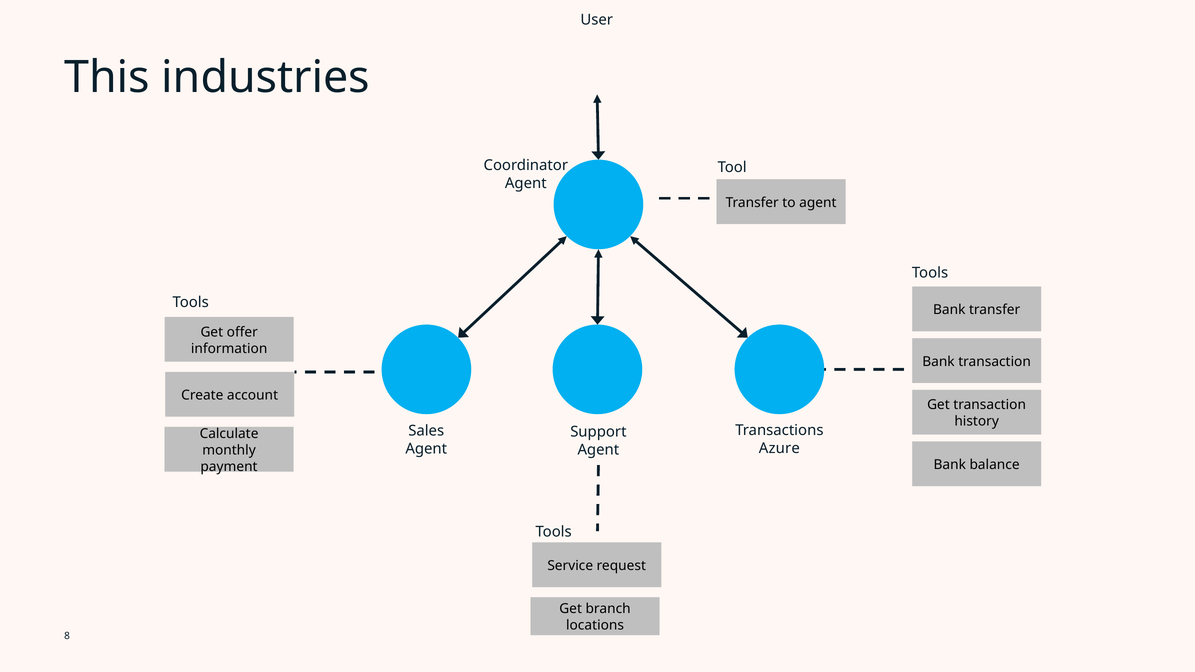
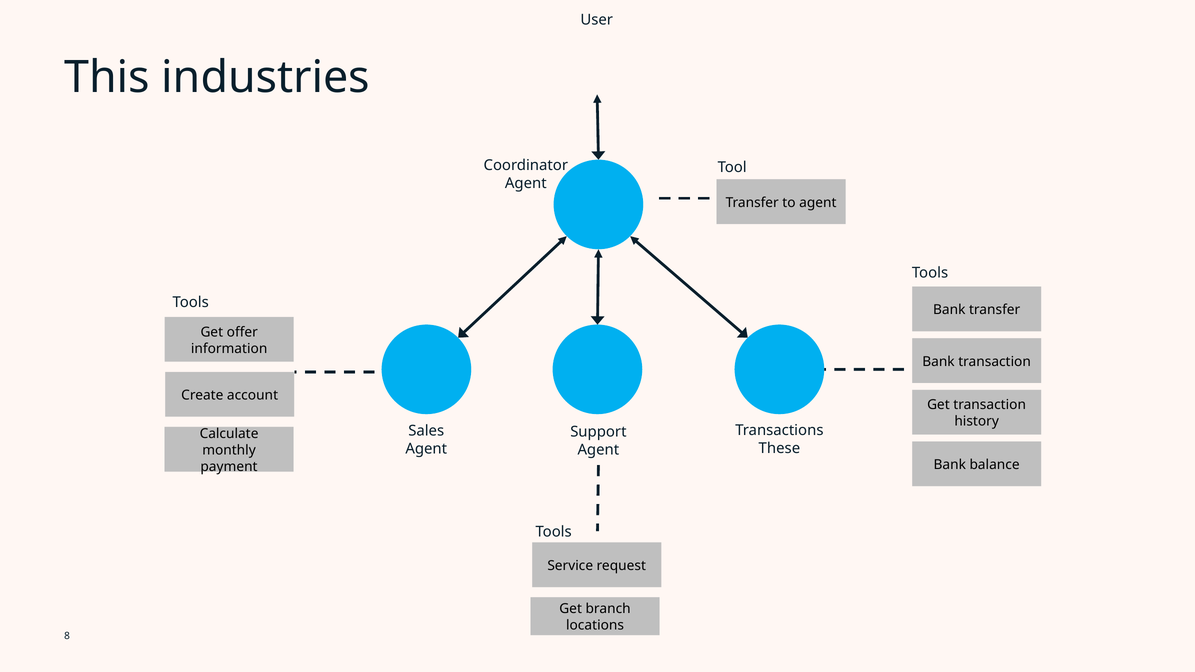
Azure: Azure -> These
